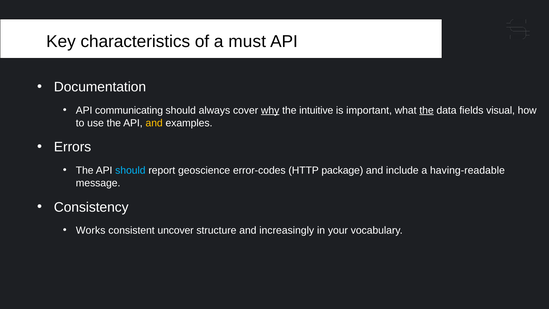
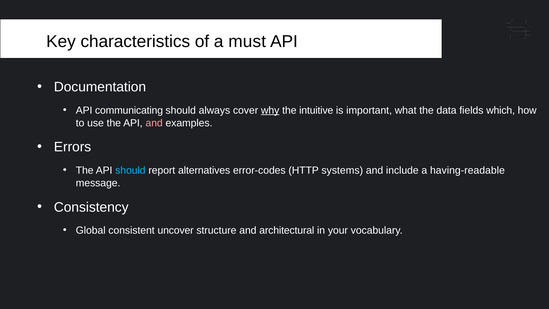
the at (427, 110) underline: present -> none
visual: visual -> which
and at (154, 123) colour: yellow -> pink
geoscience: geoscience -> alternatives
package: package -> systems
Works: Works -> Global
increasingly: increasingly -> architectural
